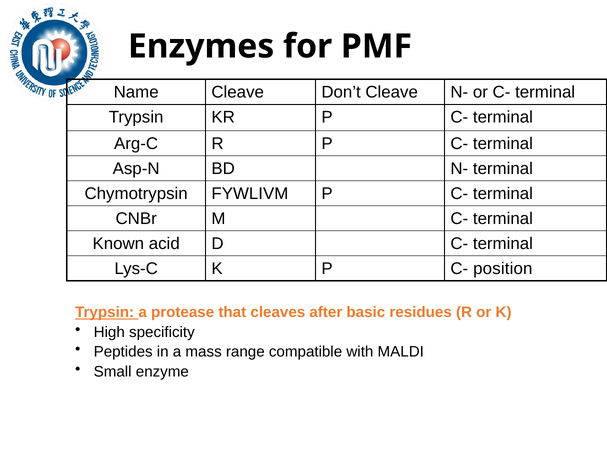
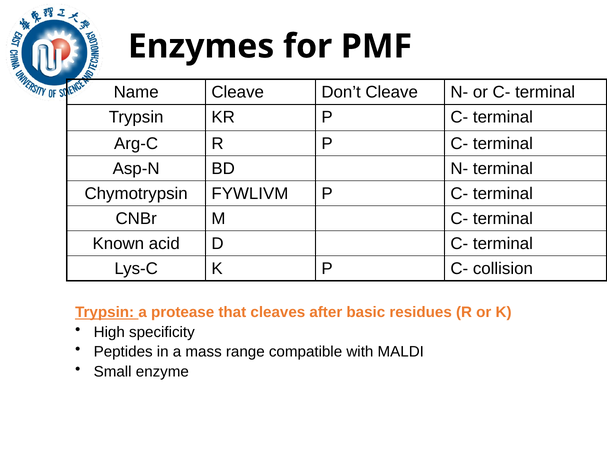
position: position -> collision
